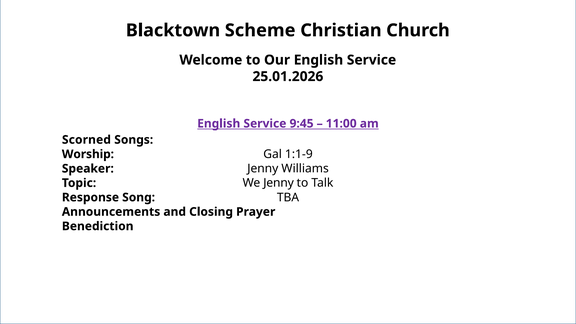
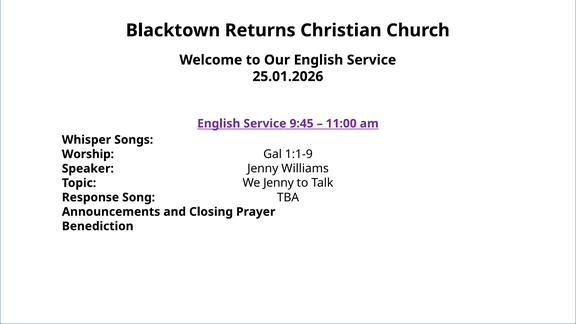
Scheme: Scheme -> Returns
Scorned: Scorned -> Whisper
